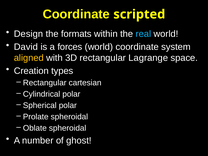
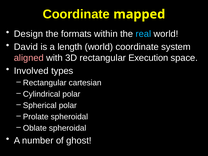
scripted: scripted -> mapped
forces: forces -> length
aligned colour: yellow -> pink
Lagrange: Lagrange -> Execution
Creation: Creation -> Involved
